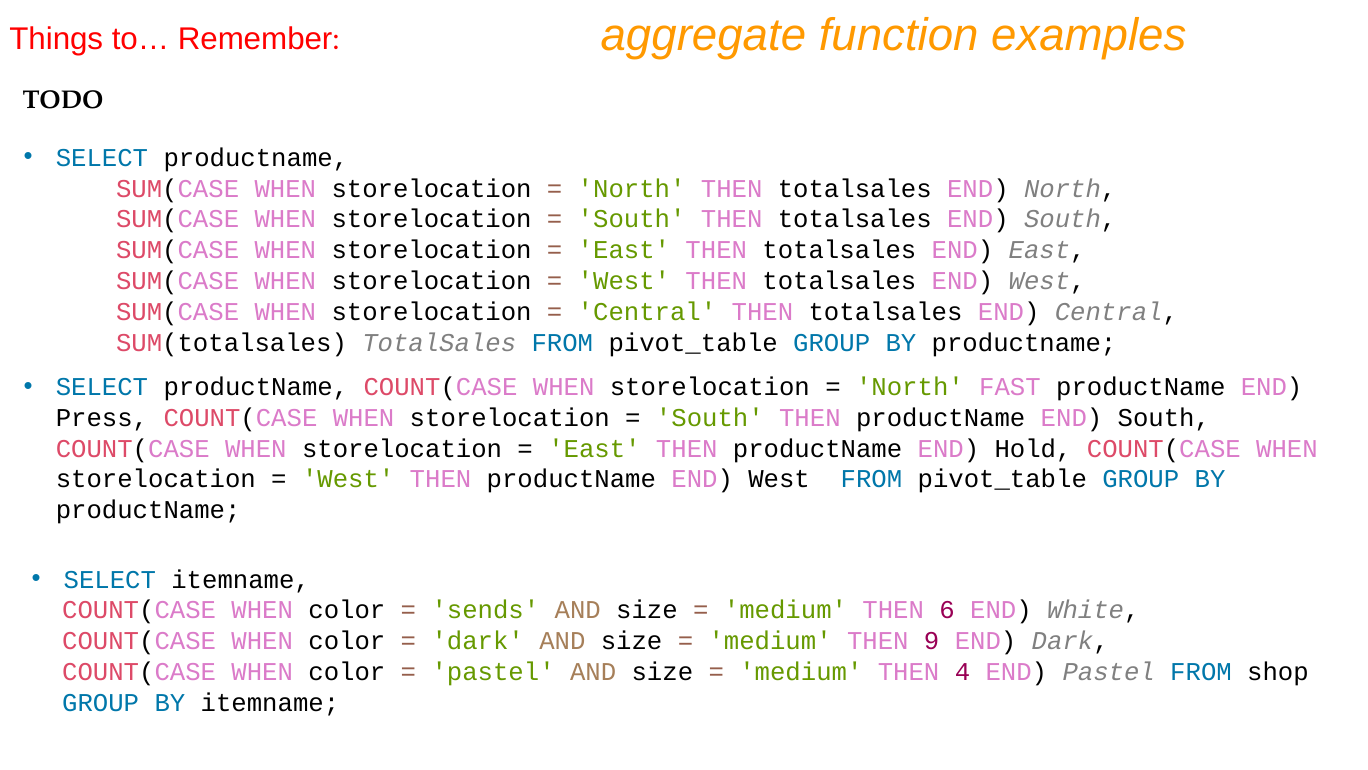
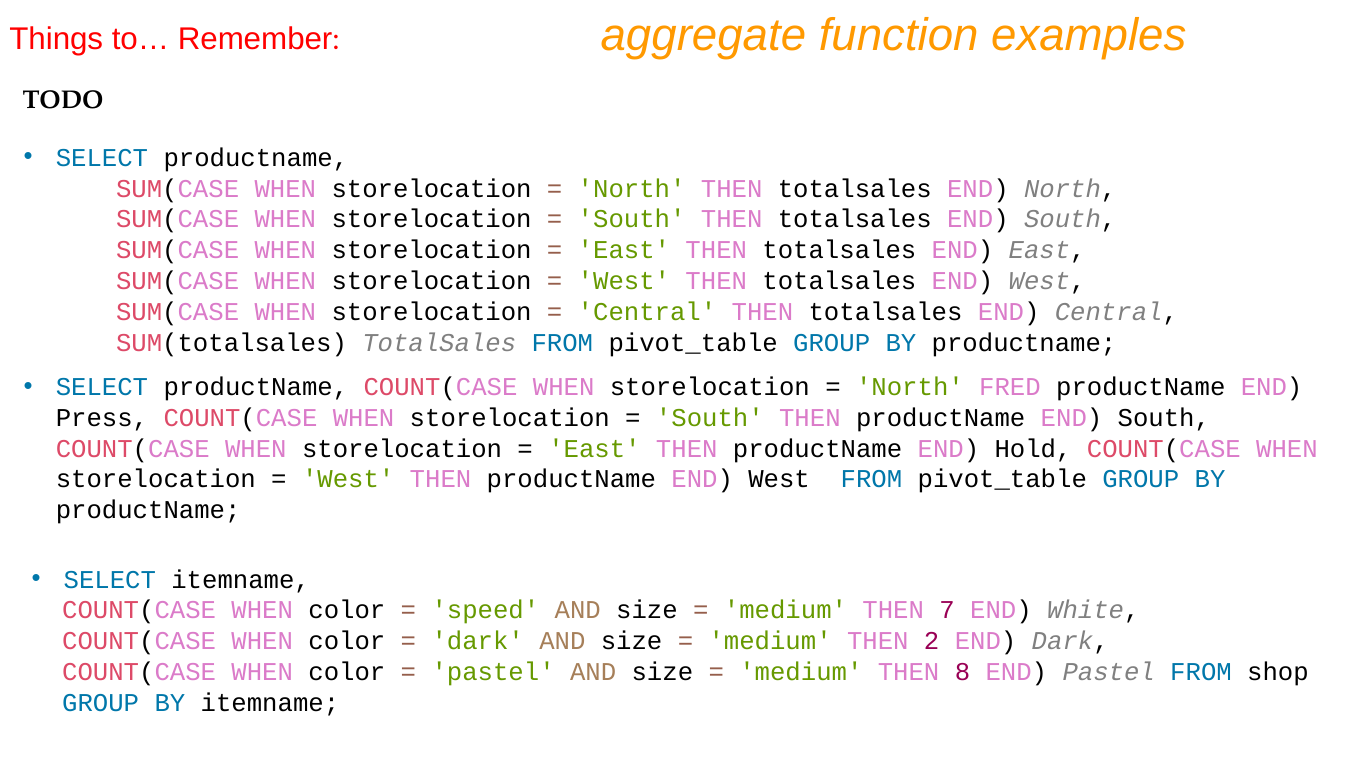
FAST: FAST -> FRED
sends: sends -> speed
6: 6 -> 7
9: 9 -> 2
4: 4 -> 8
